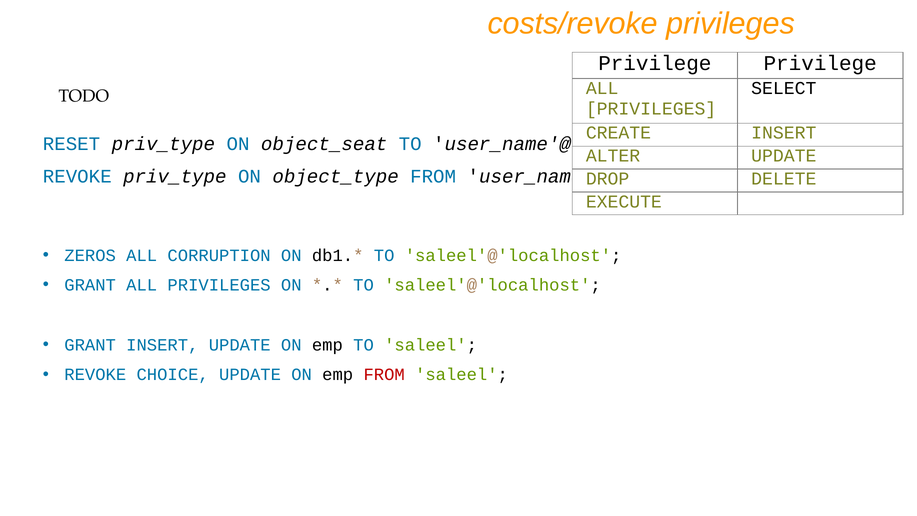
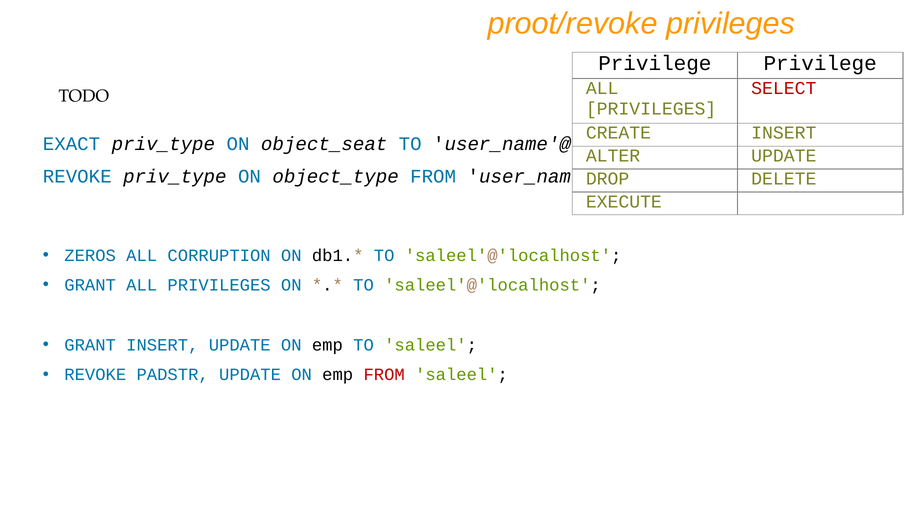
costs/revoke: costs/revoke -> proot/revoke
SELECT colour: black -> red
RESET: RESET -> EXACT
CHOICE: CHOICE -> PADSTR
